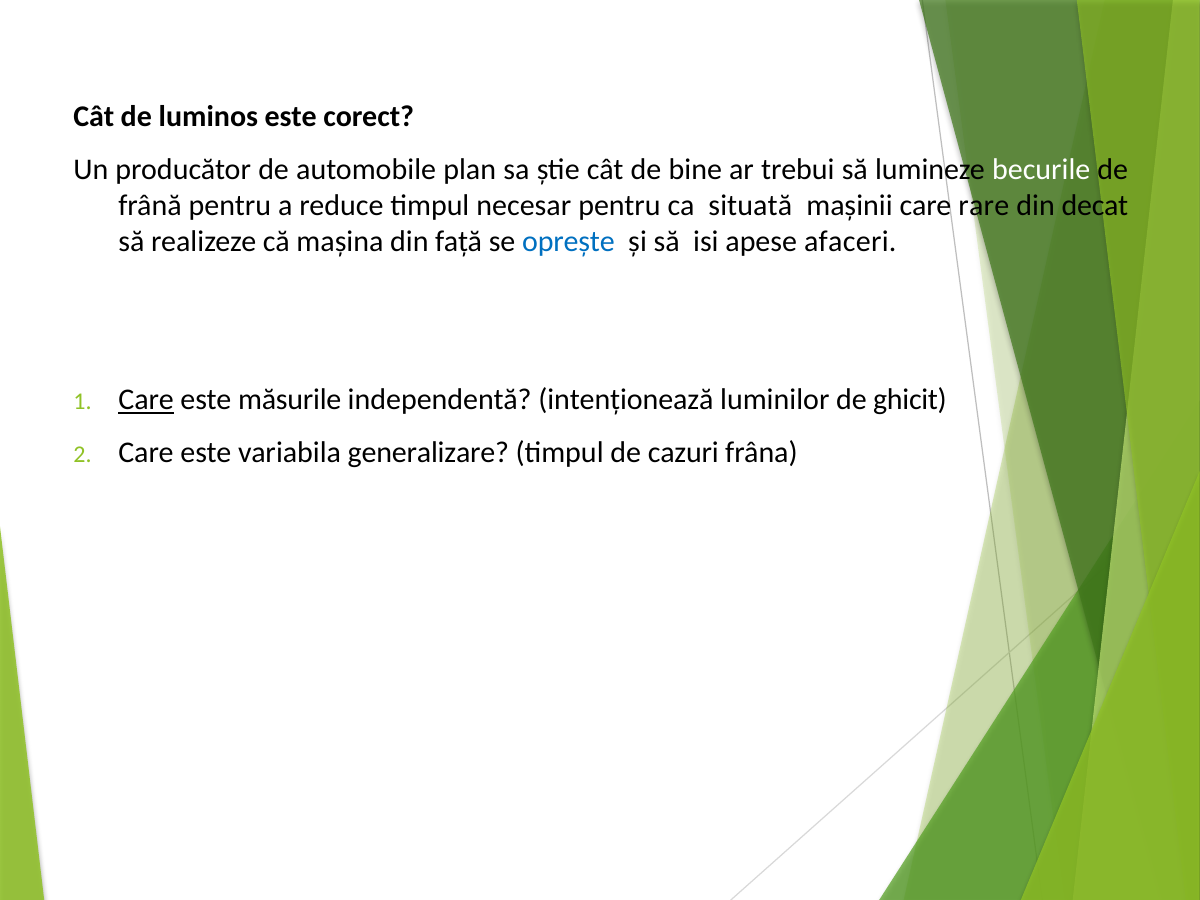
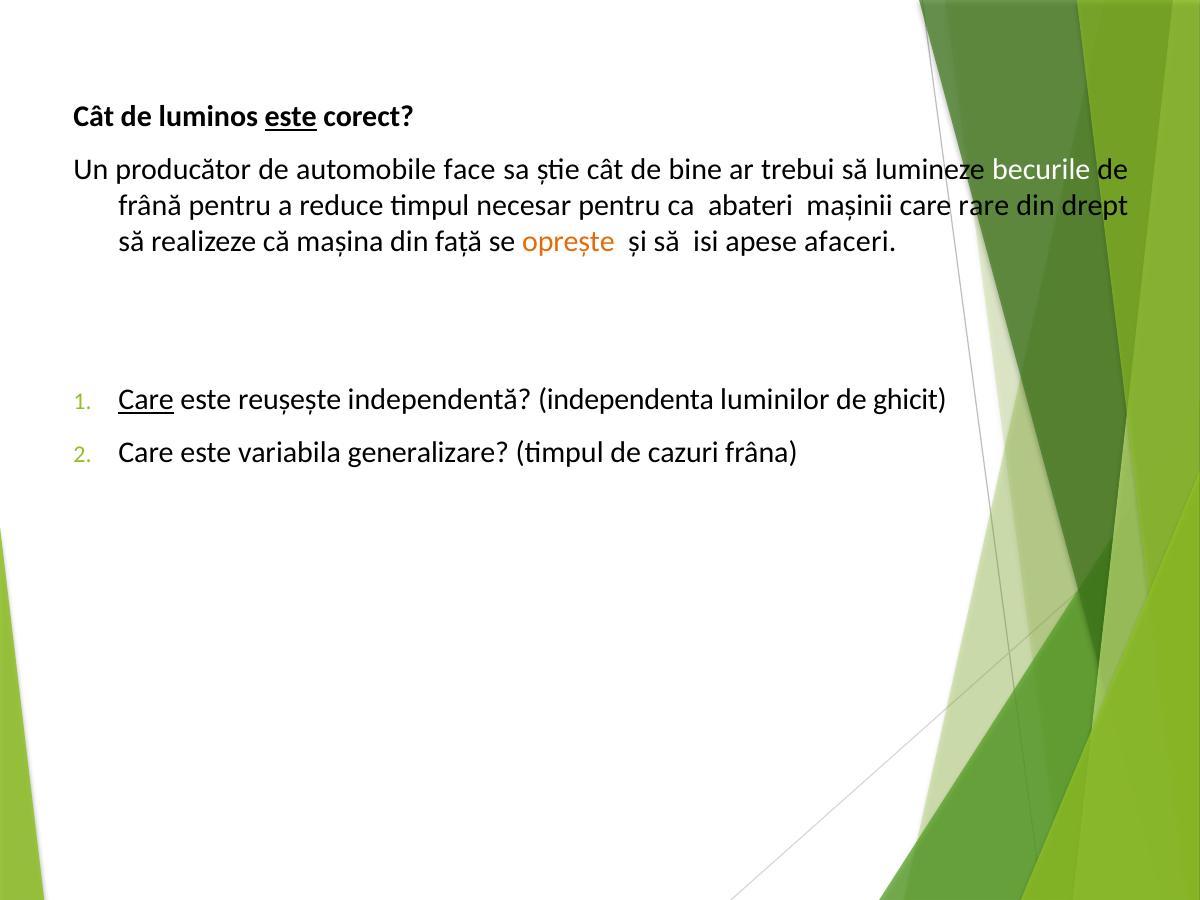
este at (291, 117) underline: none -> present
plan: plan -> face
situată: situată -> abateri
decat: decat -> drept
oprește colour: blue -> orange
măsurile: măsurile -> reușește
intenționează: intenționează -> independenta
